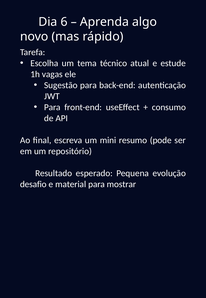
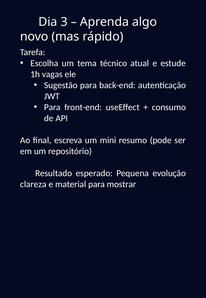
6: 6 -> 3
desafio: desafio -> clareza
